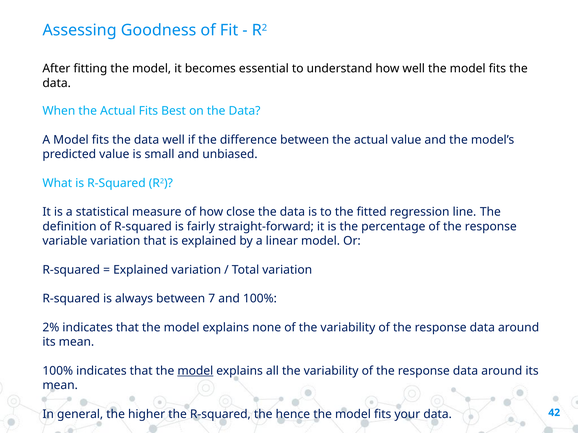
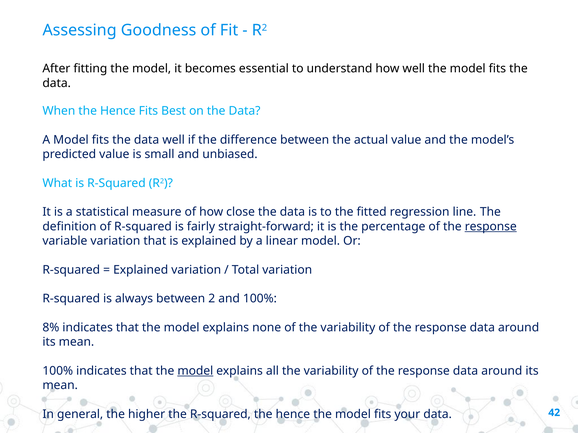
When the Actual: Actual -> Hence
response at (491, 227) underline: none -> present
7: 7 -> 2
2%: 2% -> 8%
